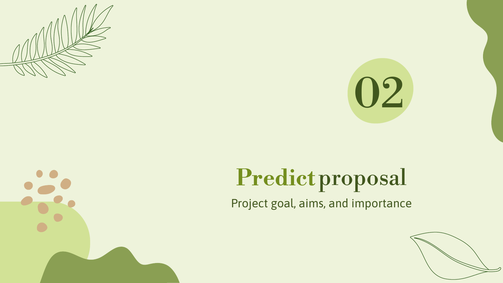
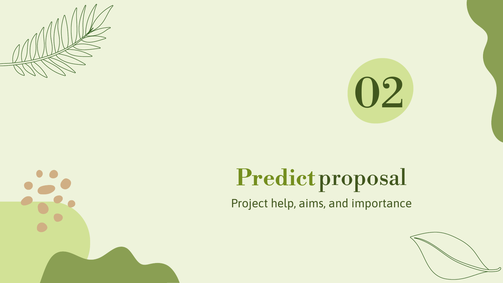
goal: goal -> help
